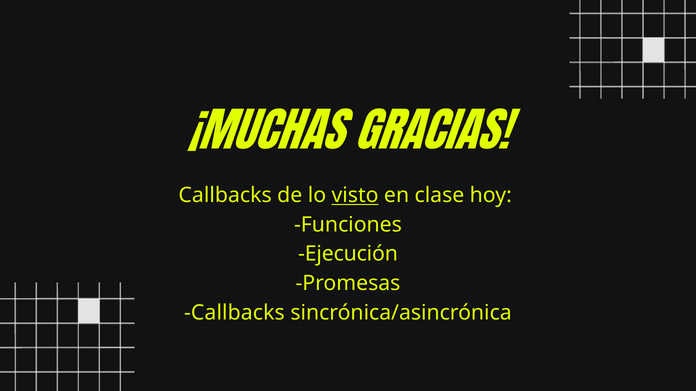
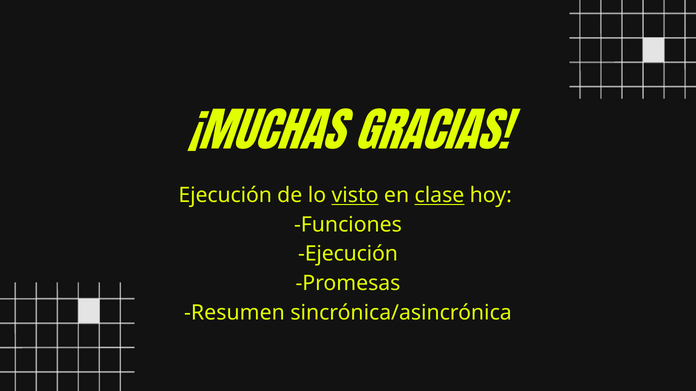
Callbacks at (225, 196): Callbacks -> Ejecución
clase underline: none -> present
Callbacks at (234, 313): Callbacks -> Resumen
